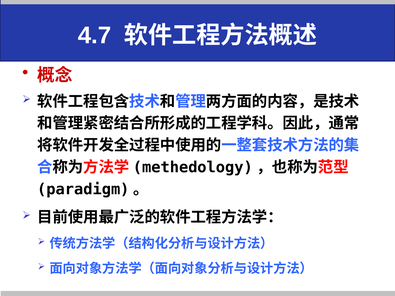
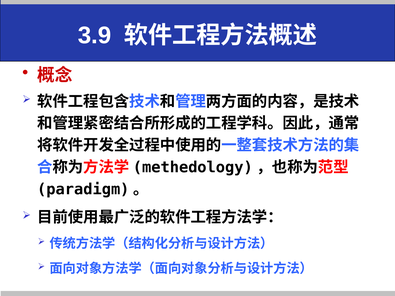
4.7: 4.7 -> 3.9
